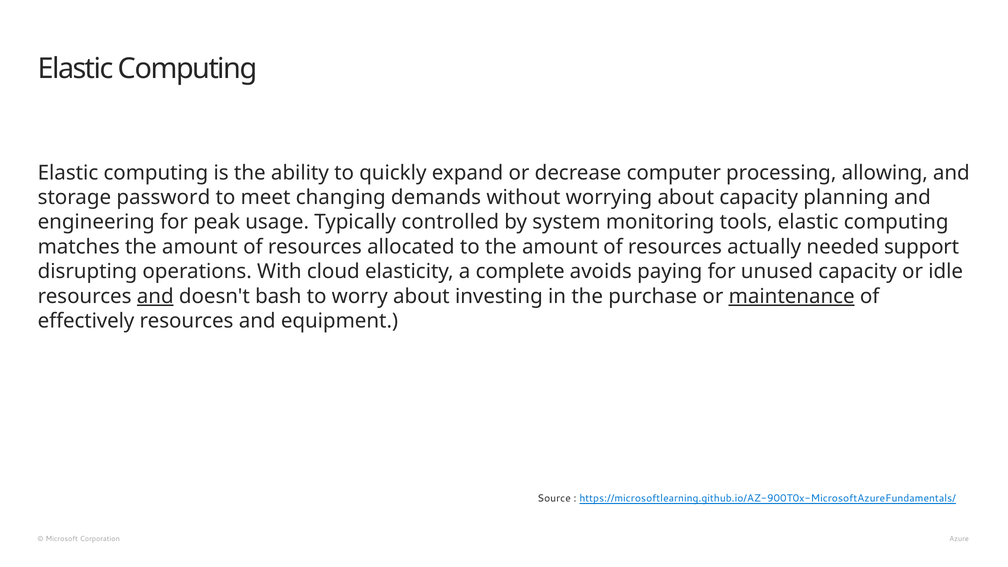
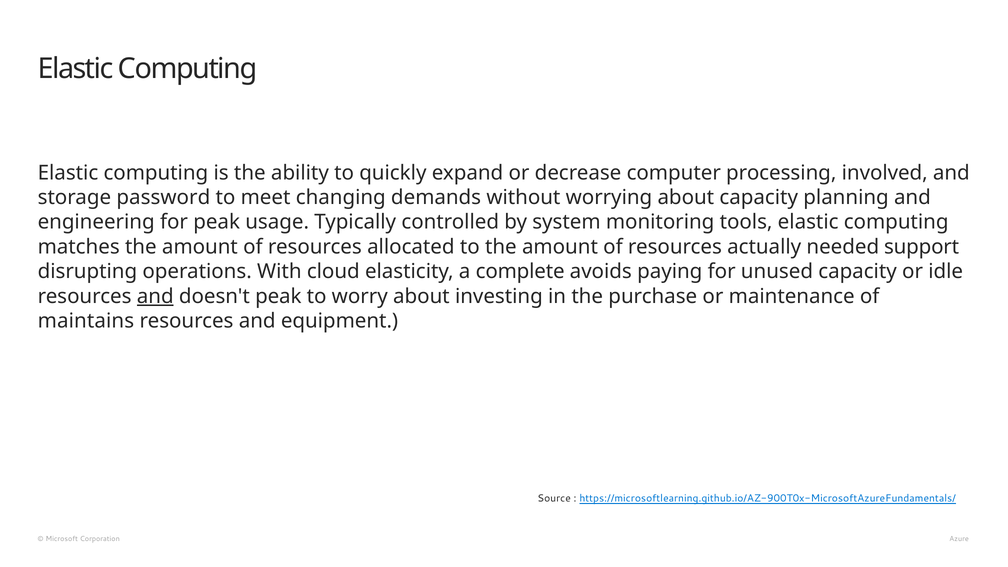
allowing: allowing -> involved
doesn't bash: bash -> peak
maintenance underline: present -> none
effectively: effectively -> maintains
